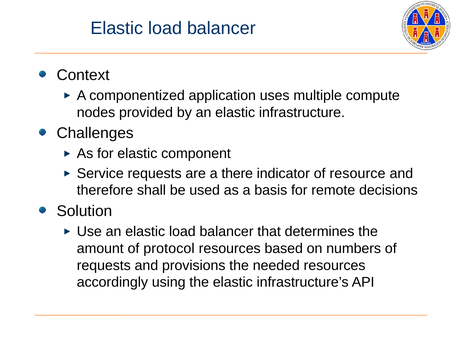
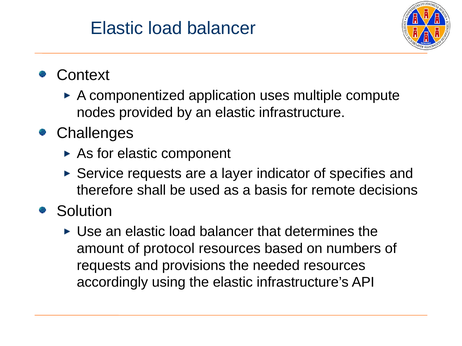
there: there -> layer
resource: resource -> specifies
